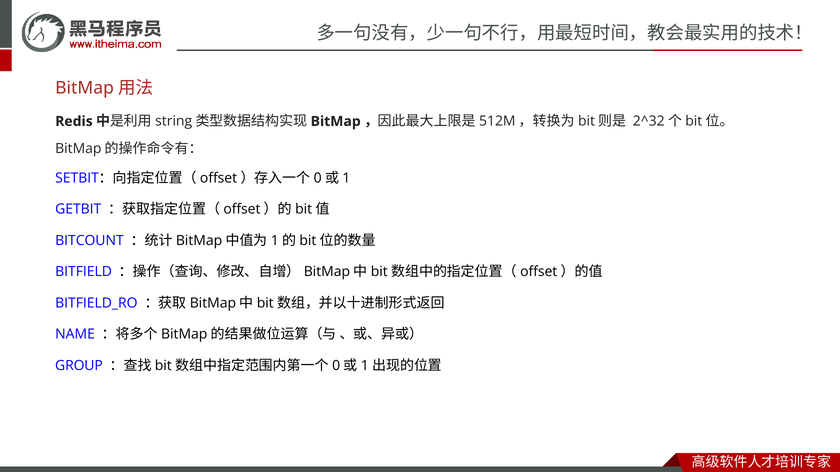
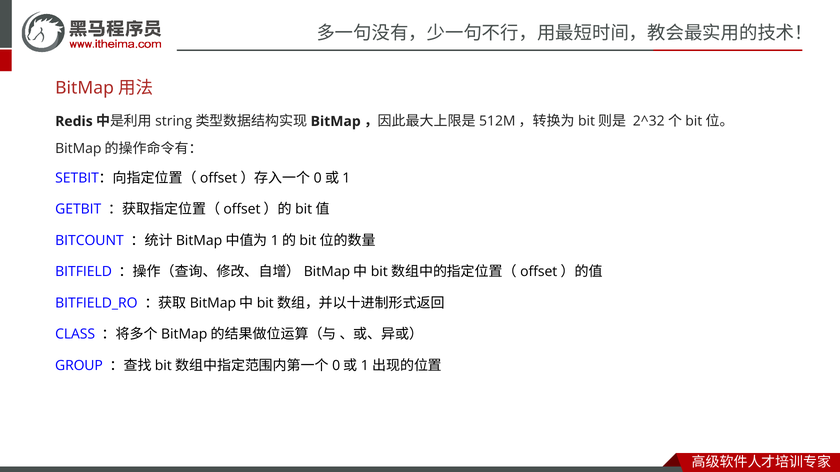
NAME: NAME -> CLASS
